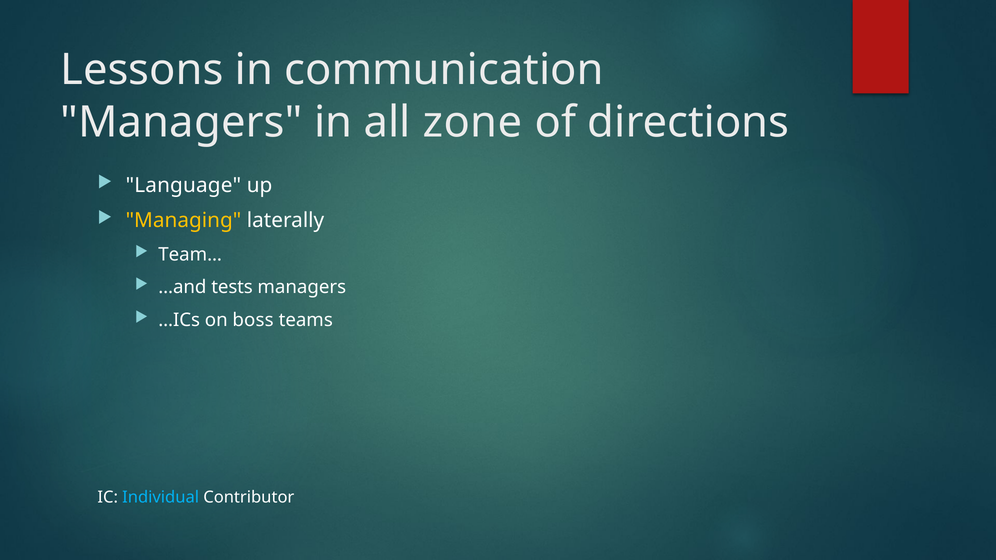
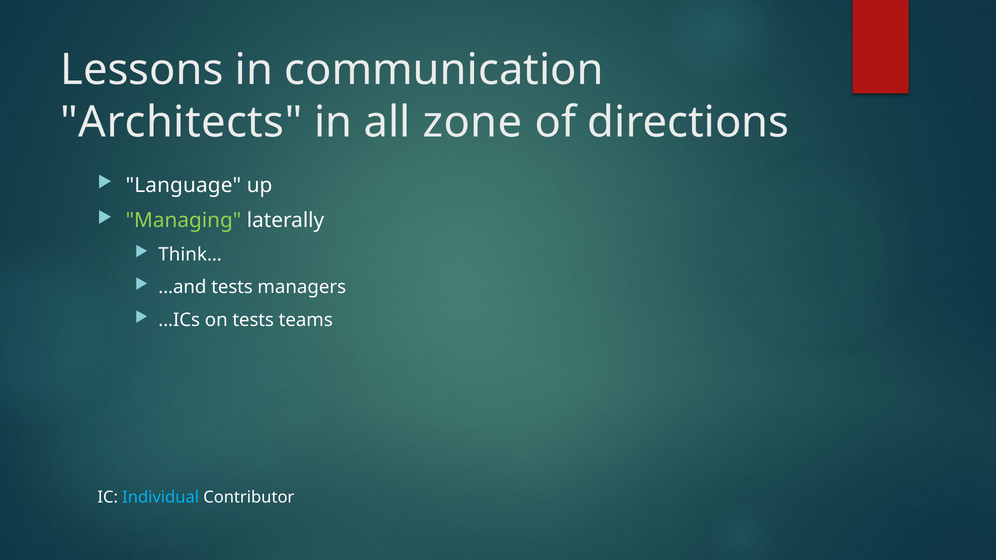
Managers at (181, 122): Managers -> Architects
Managing colour: yellow -> light green
Team…: Team… -> Think…
on boss: boss -> tests
